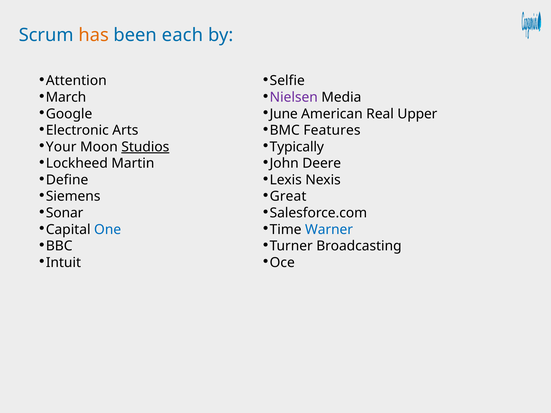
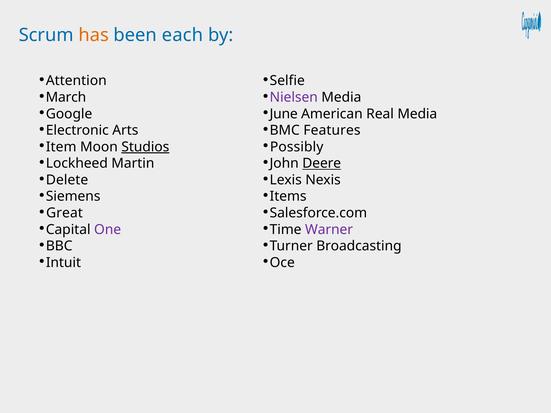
Real Upper: Upper -> Media
Your: Your -> Item
Typically: Typically -> Possibly
Deere underline: none -> present
Define: Define -> Delete
Great: Great -> Items
Sonar: Sonar -> Great
One colour: blue -> purple
Warner colour: blue -> purple
